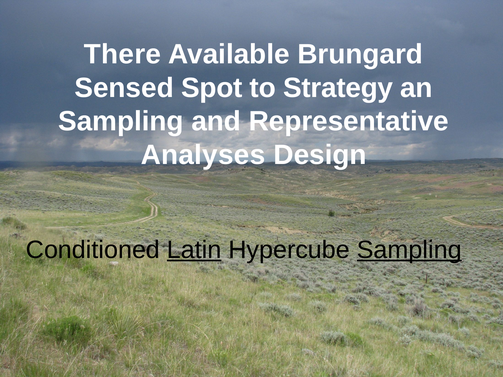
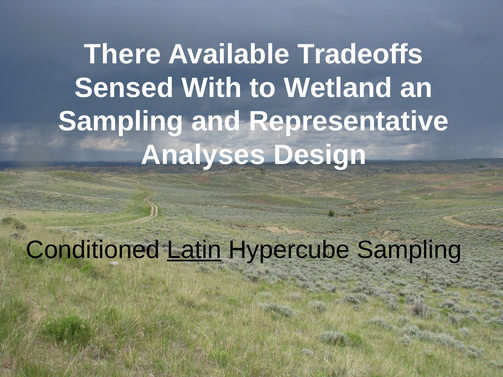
Brungard: Brungard -> Tradeoffs
Spot: Spot -> With
Strategy: Strategy -> Wetland
Sampling at (409, 250) underline: present -> none
